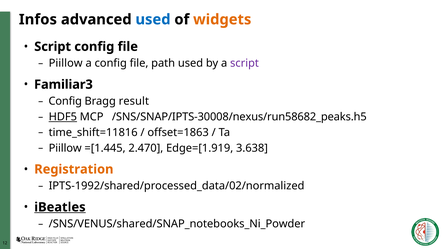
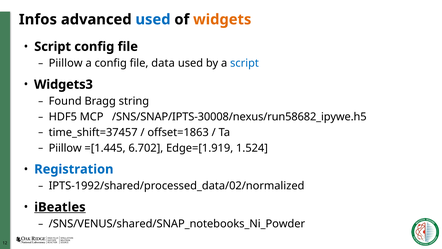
path: path -> data
script at (245, 63) colour: purple -> blue
Familiar3: Familiar3 -> Widgets3
Config at (65, 101): Config -> Found
result: result -> string
HDF5 underline: present -> none
/SNS/SNAP/IPTS-30008/nexus/run58682_peaks.h5: /SNS/SNAP/IPTS-30008/nexus/run58682_peaks.h5 -> /SNS/SNAP/IPTS-30008/nexus/run58682_ipywe.h5
time_shift=11816: time_shift=11816 -> time_shift=37457
2.470: 2.470 -> 6.702
3.638: 3.638 -> 1.524
Registration colour: orange -> blue
